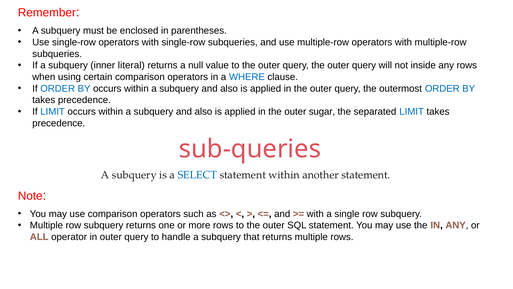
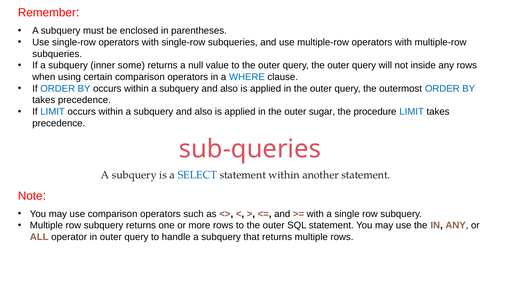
literal: literal -> some
separated: separated -> procedure
